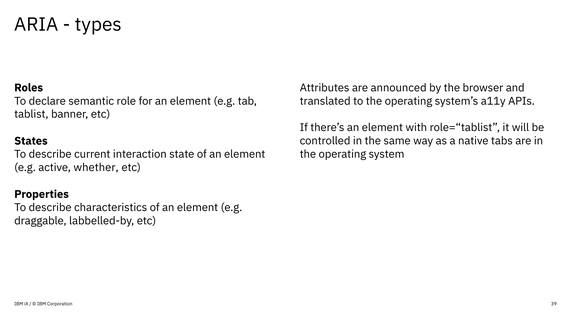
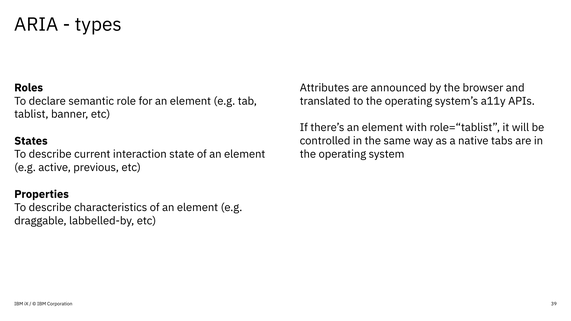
whether: whether -> previous
